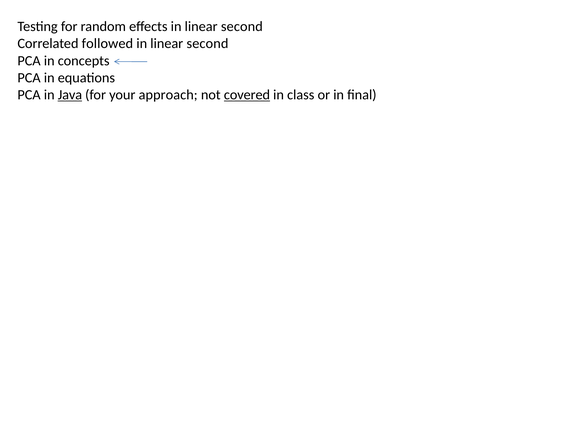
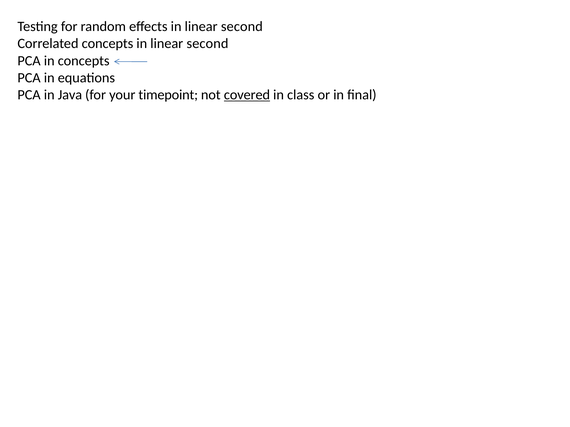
Correlated followed: followed -> concepts
Java underline: present -> none
approach: approach -> timepoint
